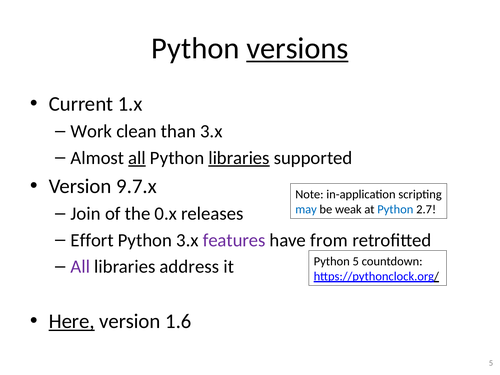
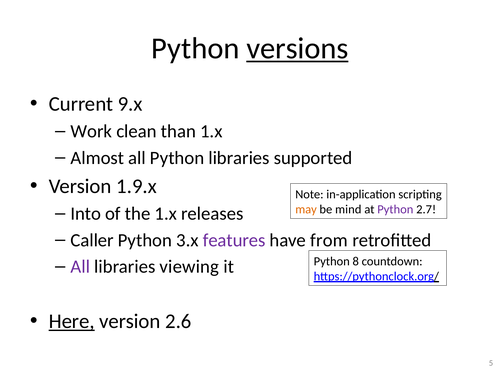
1.x: 1.x -> 9.x
than 3.x: 3.x -> 1.x
all at (137, 158) underline: present -> none
libraries at (239, 158) underline: present -> none
9.7.x: 9.7.x -> 1.9.x
Join: Join -> Into
the 0.x: 0.x -> 1.x
may colour: blue -> orange
weak: weak -> mind
Python at (395, 209) colour: blue -> purple
Effort: Effort -> Caller
Python 5: 5 -> 8
address: address -> viewing
1.6: 1.6 -> 2.6
